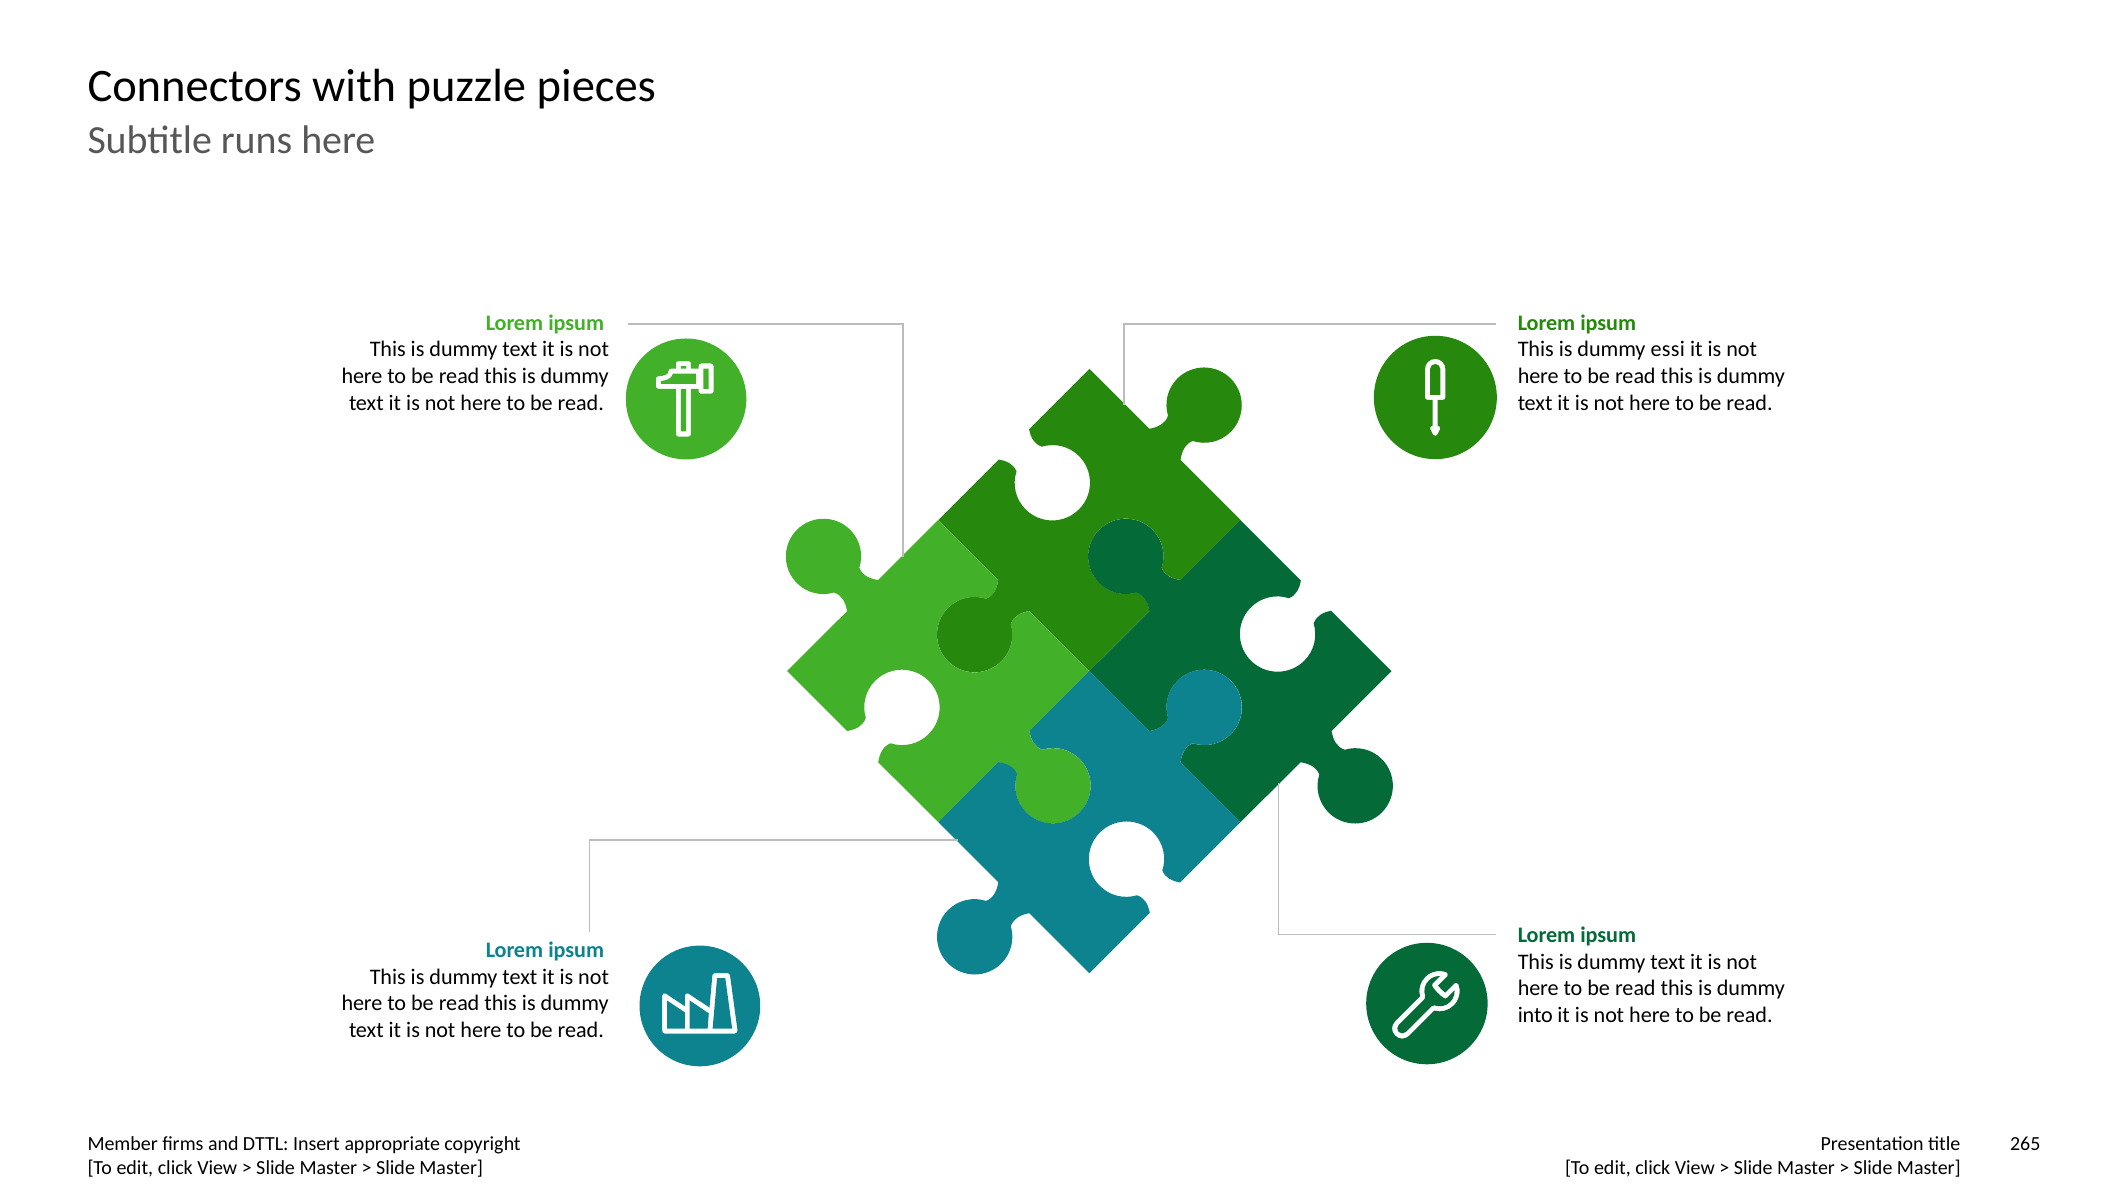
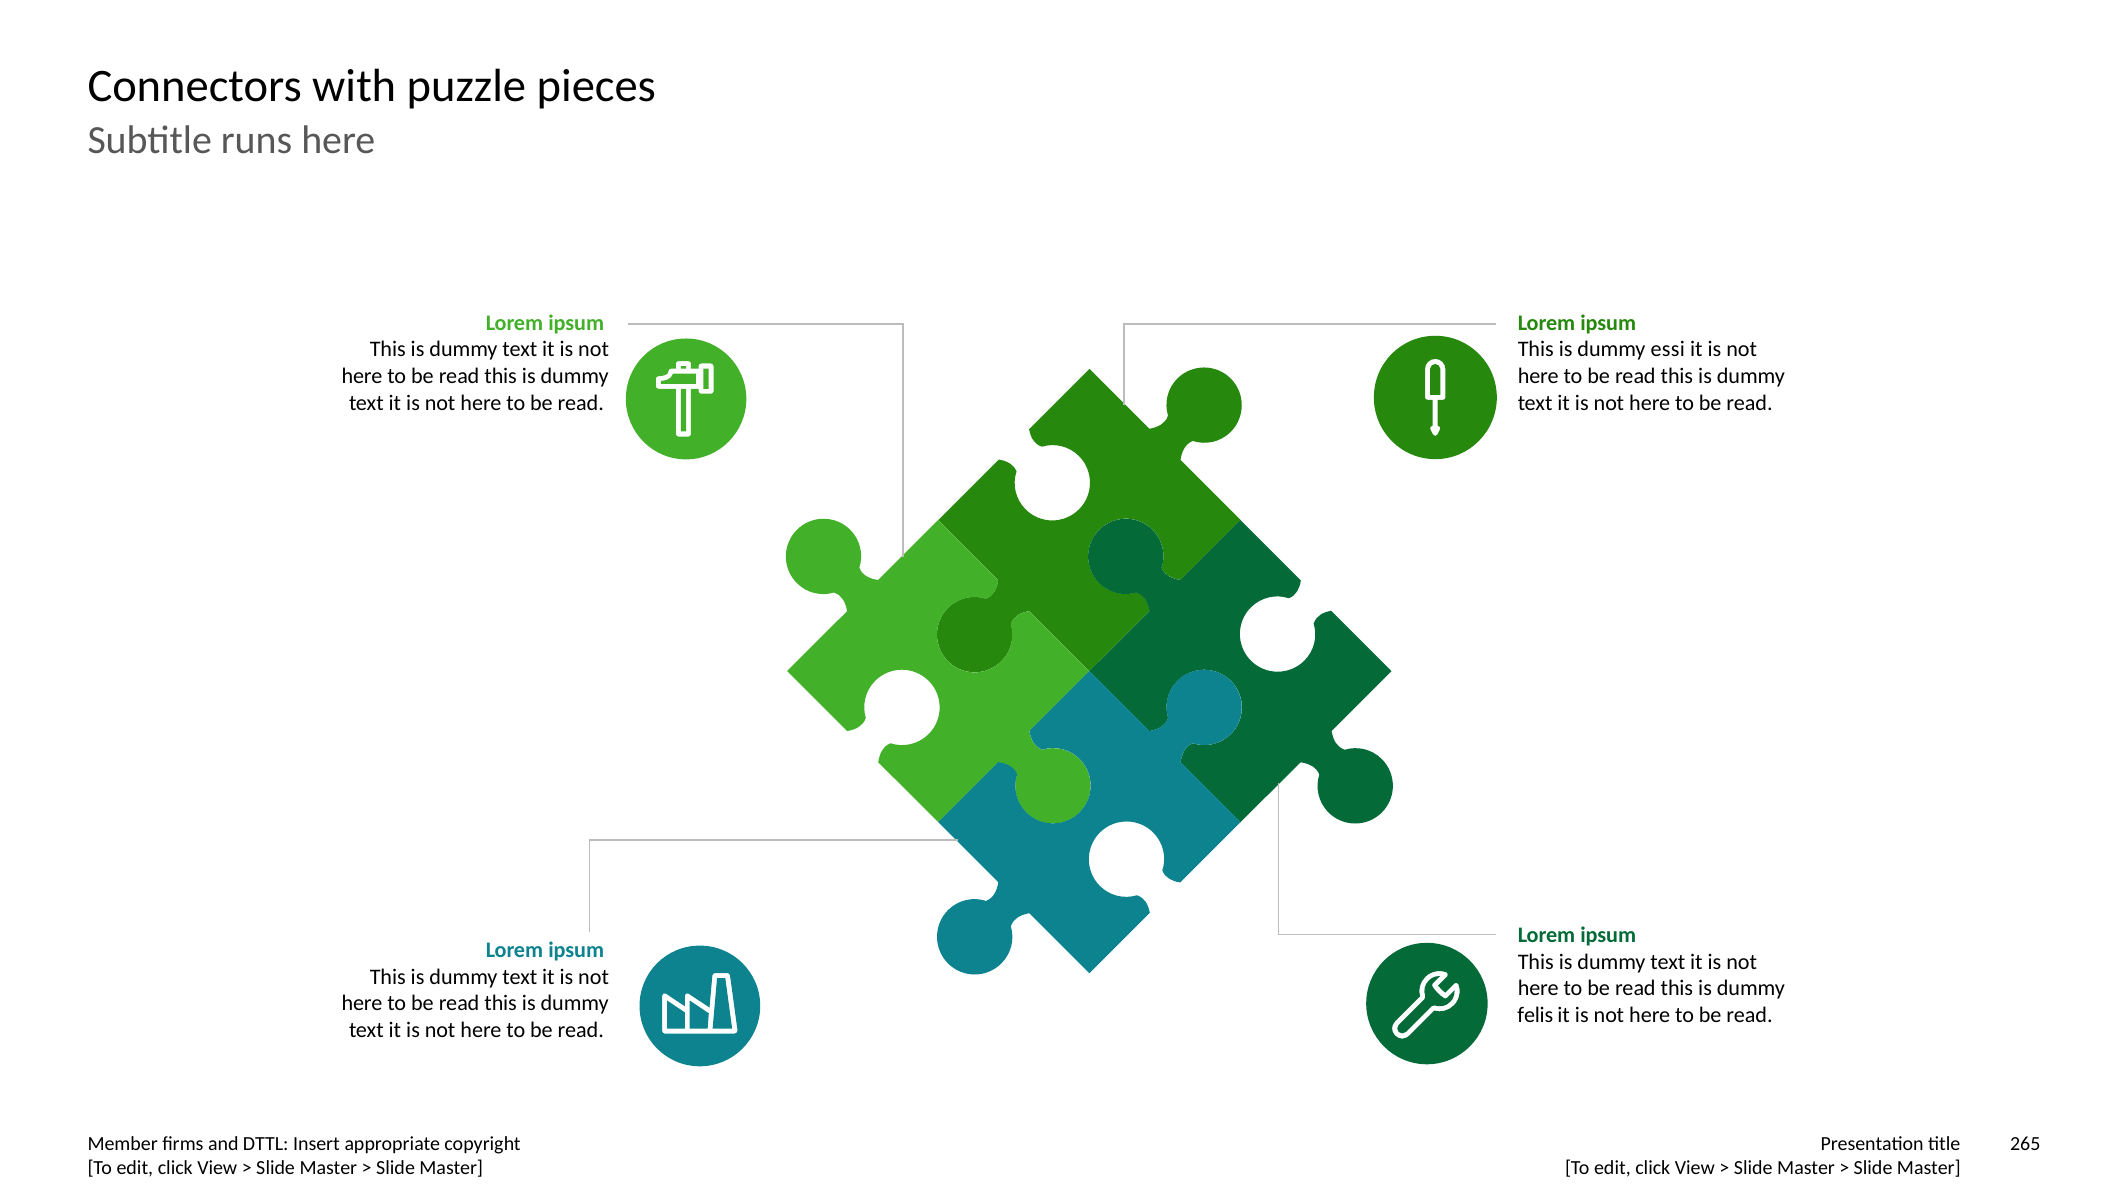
into: into -> felis
